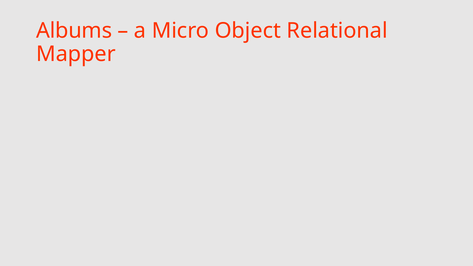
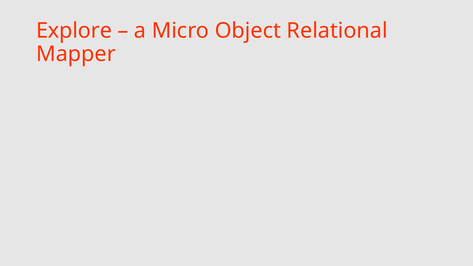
Albums: Albums -> Explore
